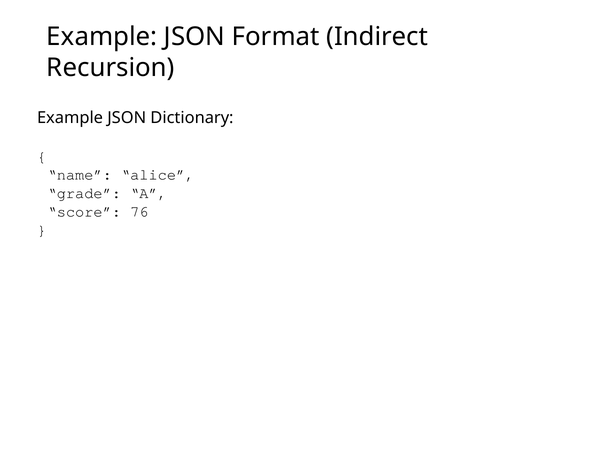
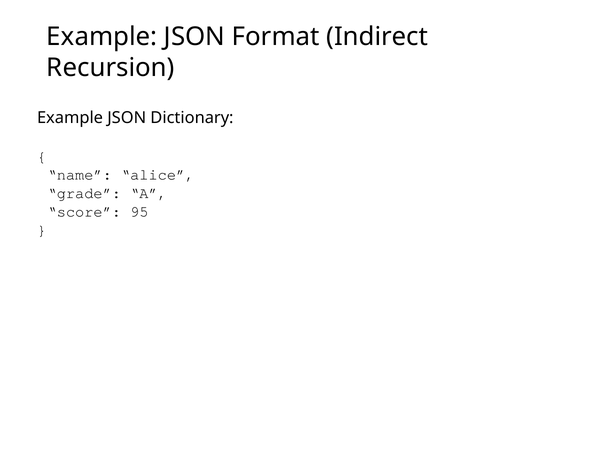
76: 76 -> 95
